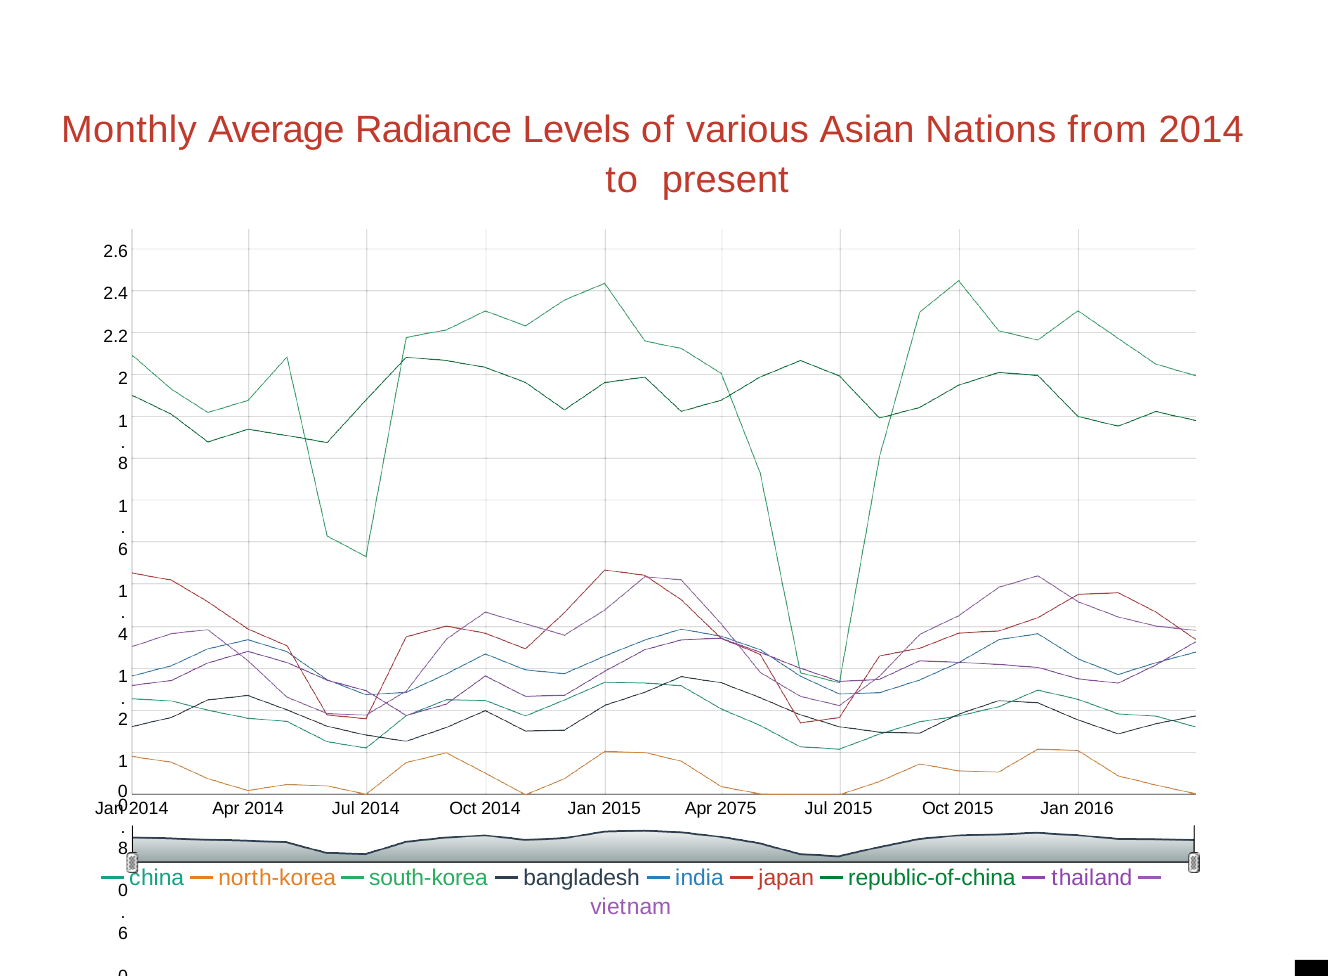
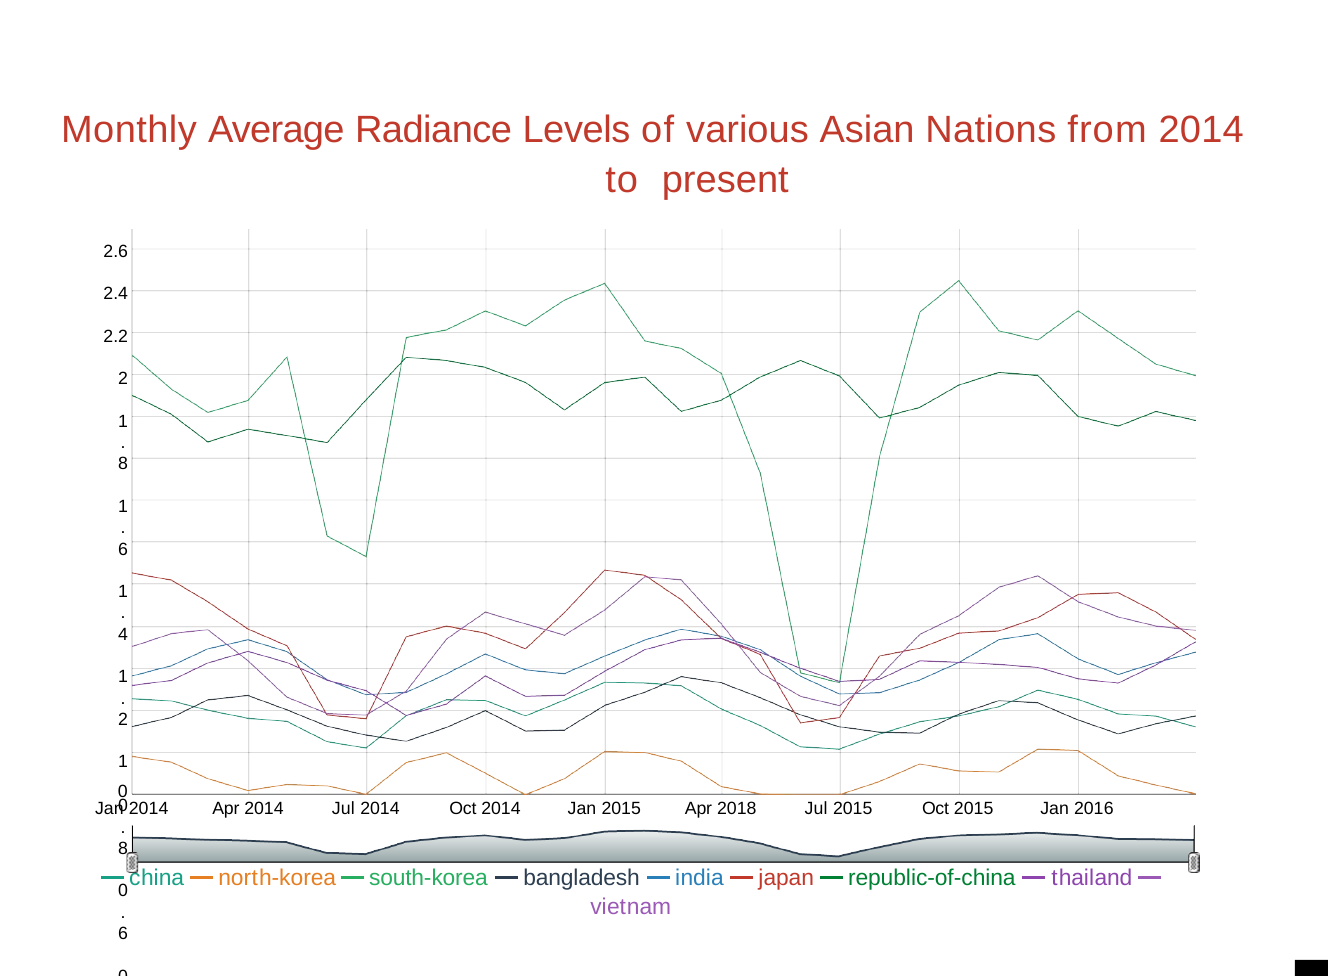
2075: 2075 -> 2018
